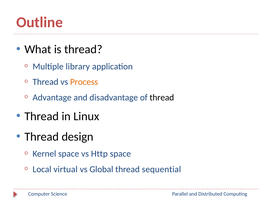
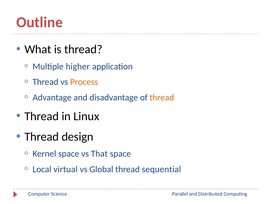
library: library -> higher
thread at (162, 97) colour: black -> orange
Http: Http -> That
